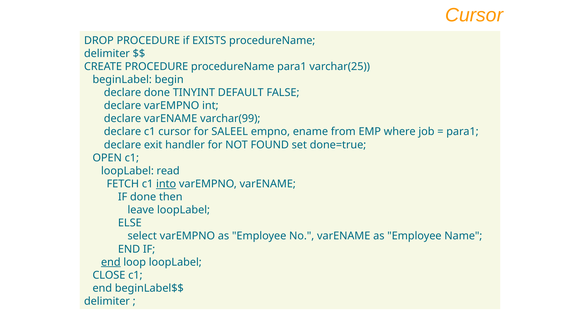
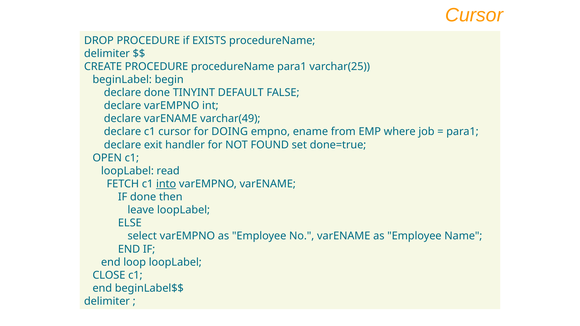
varchar(99: varchar(99 -> varchar(49
SALEEL: SALEEL -> DOING
end at (111, 262) underline: present -> none
